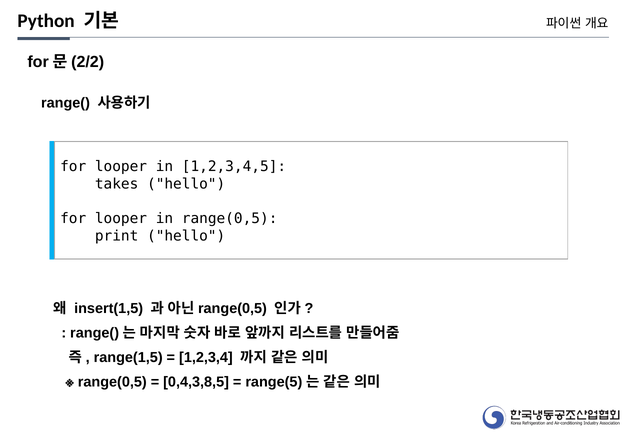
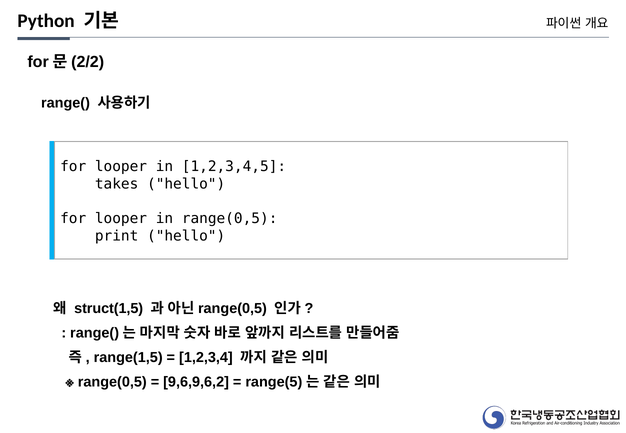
insert(1,5: insert(1,5 -> struct(1,5
0,4,3,8,5: 0,4,3,8,5 -> 9,6,9,6,2
